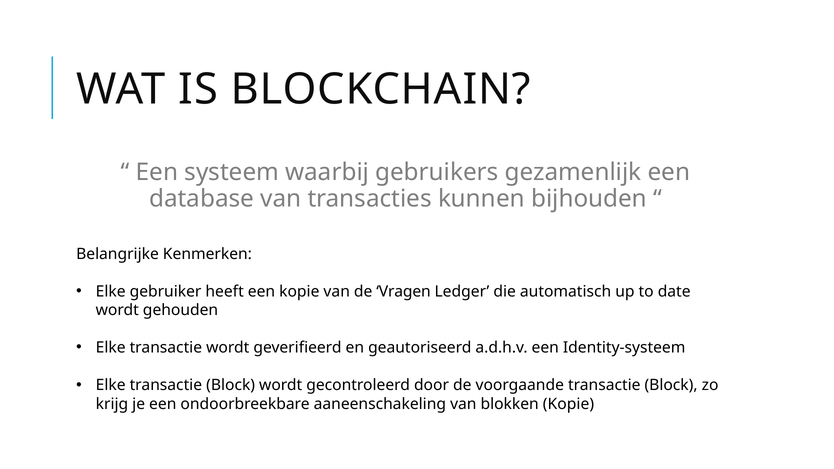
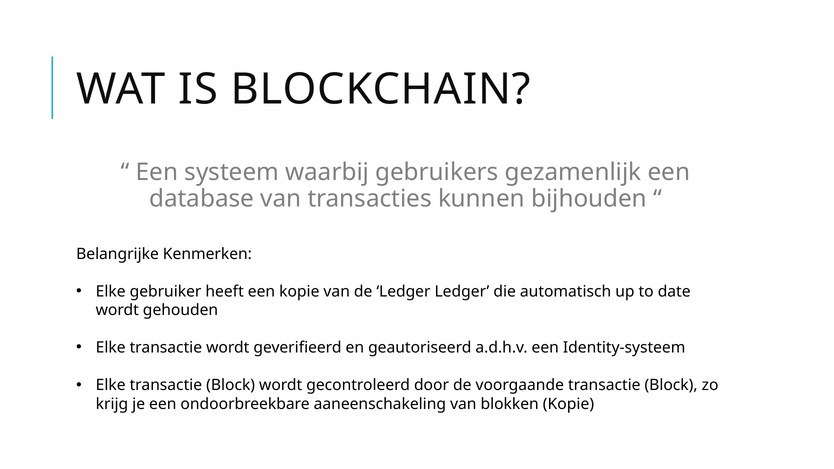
de Vragen: Vragen -> Ledger
